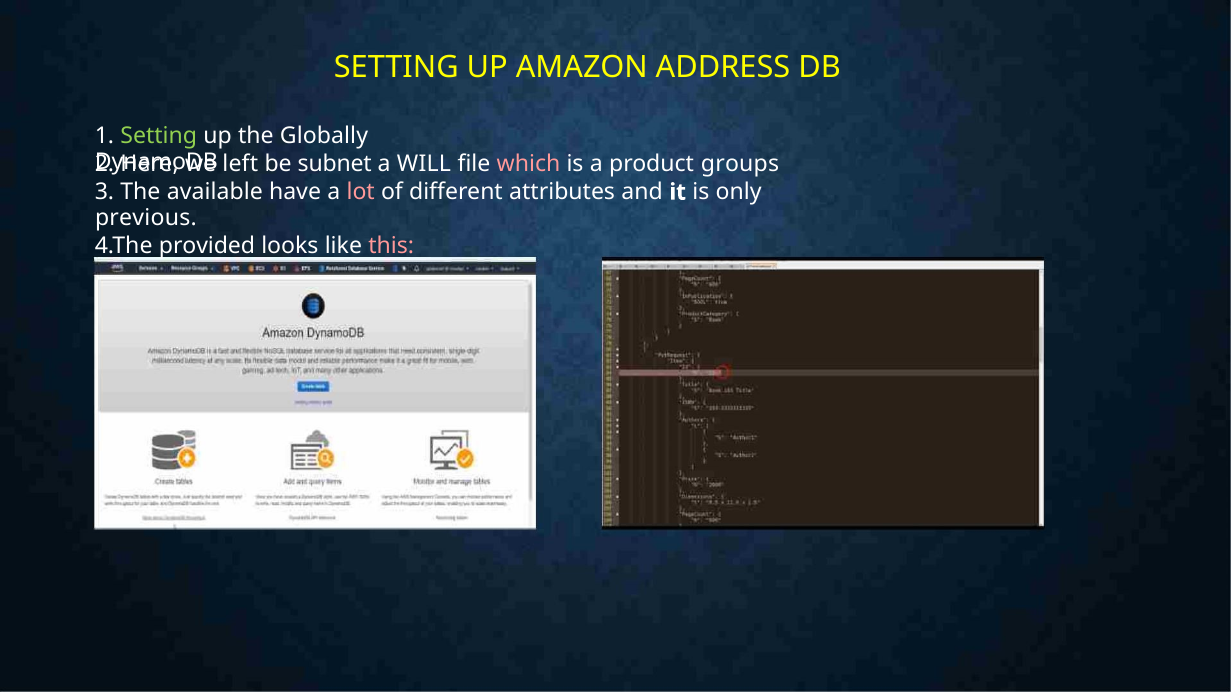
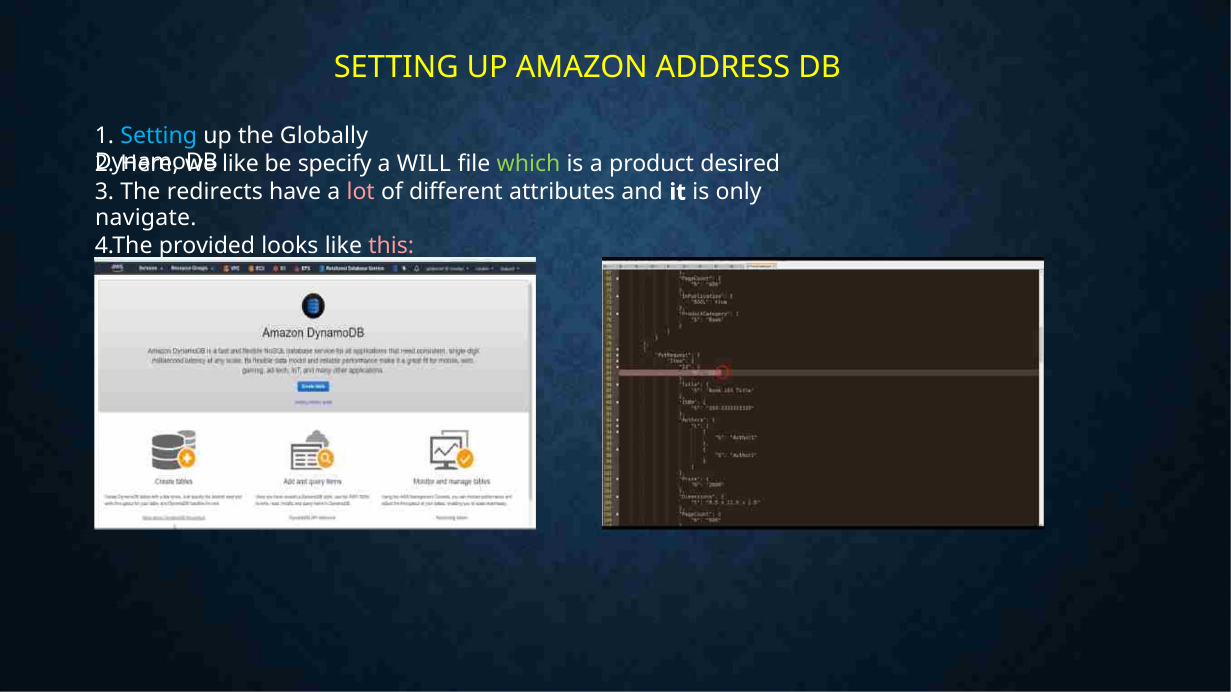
Setting at (159, 136) colour: light green -> light blue
left at (240, 164): left -> like
subnet: subnet -> specify
which colour: pink -> light green
groups: groups -> desired
available: available -> redirects
previous: previous -> navigate
